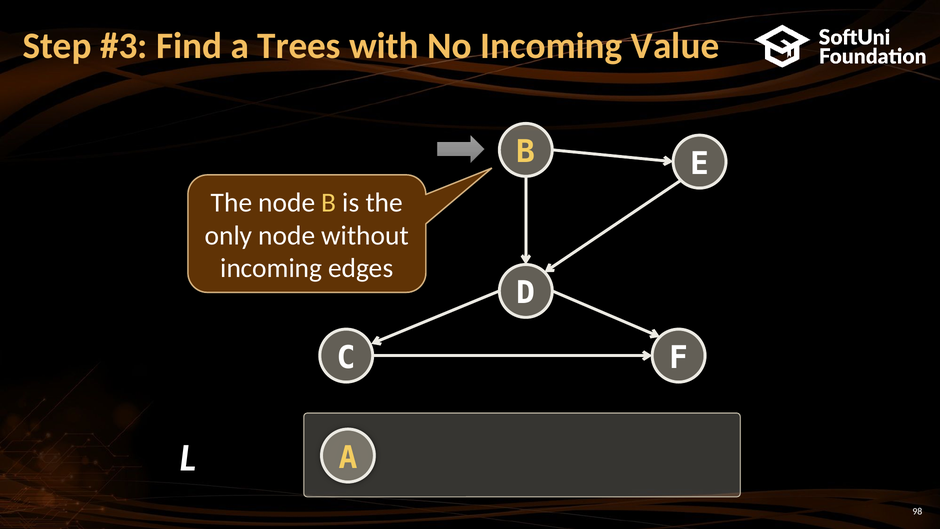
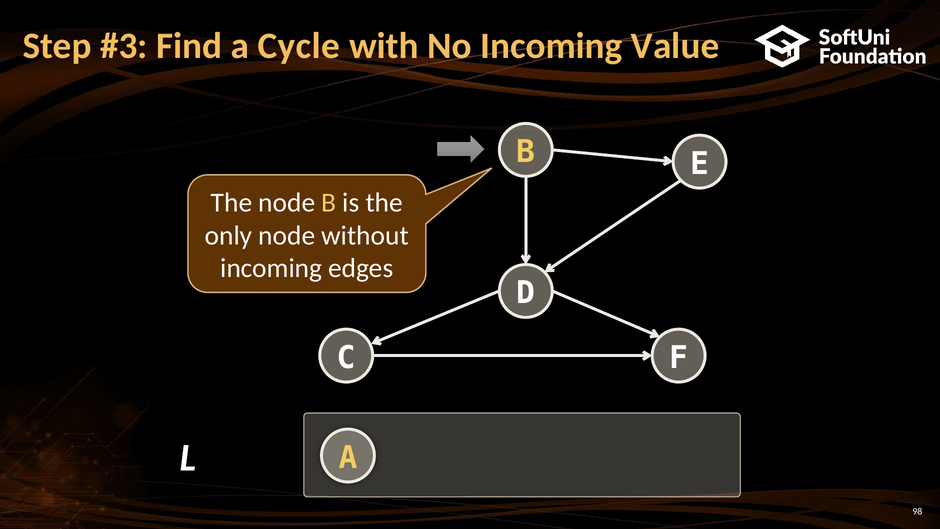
Trees: Trees -> Cycle
